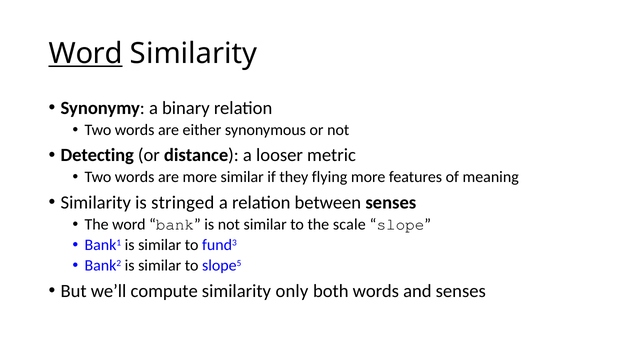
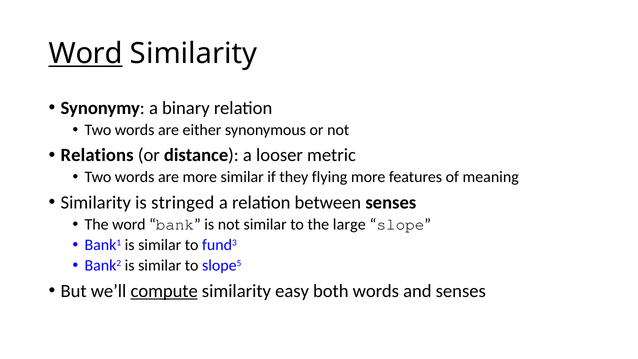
Detecting: Detecting -> Relations
scale: scale -> large
compute underline: none -> present
only: only -> easy
